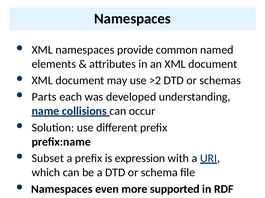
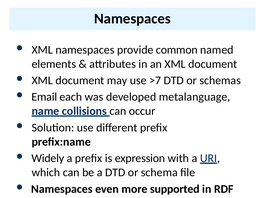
>2: >2 -> >7
Parts: Parts -> Email
understanding: understanding -> metalanguage
Subset: Subset -> Widely
